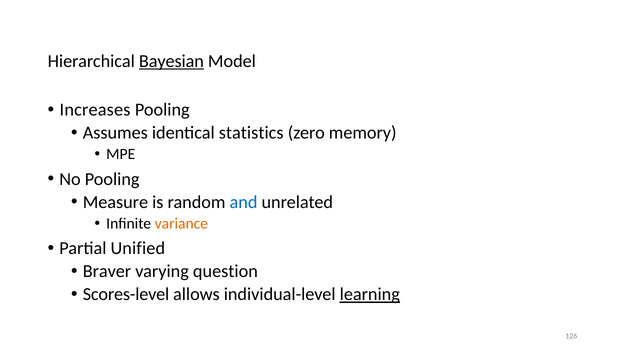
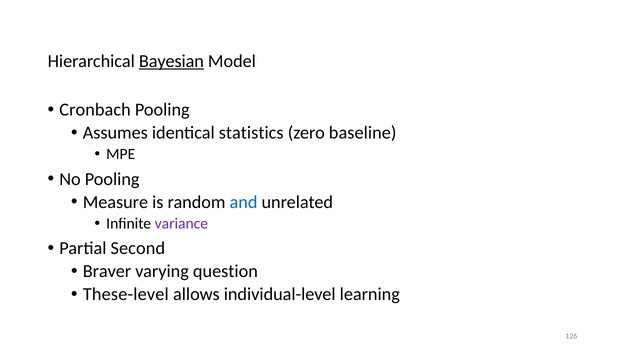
Increases: Increases -> Cronbach
memory: memory -> baseline
variance colour: orange -> purple
Unified: Unified -> Second
Scores-level: Scores-level -> These-level
learning underline: present -> none
